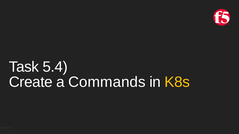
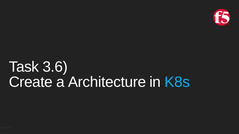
5.4: 5.4 -> 3.6
Commands: Commands -> Architecture
K8s colour: yellow -> light blue
